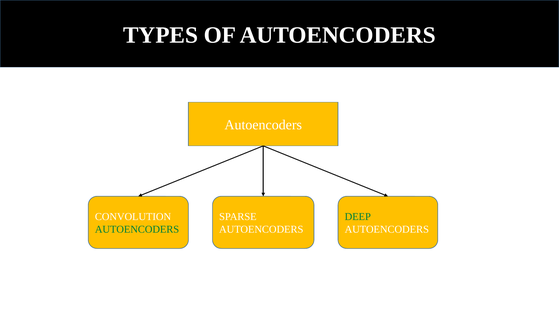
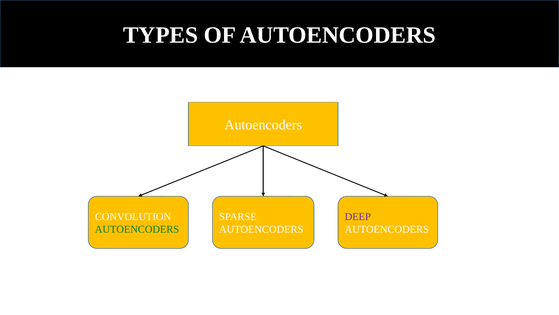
DEEP colour: green -> purple
